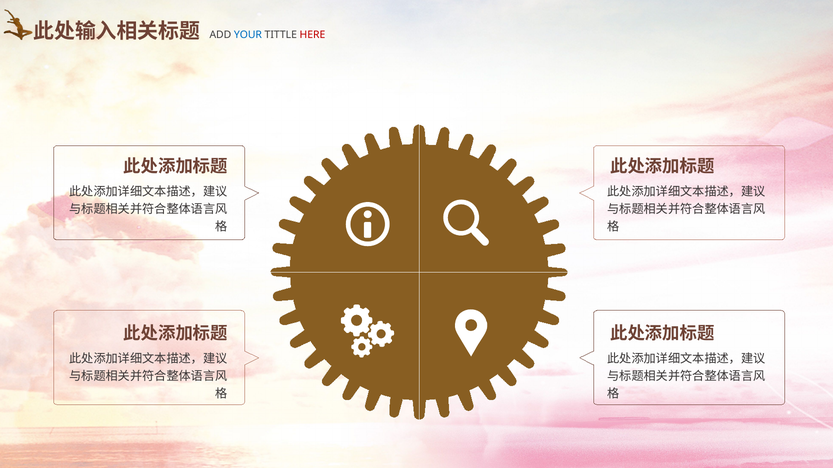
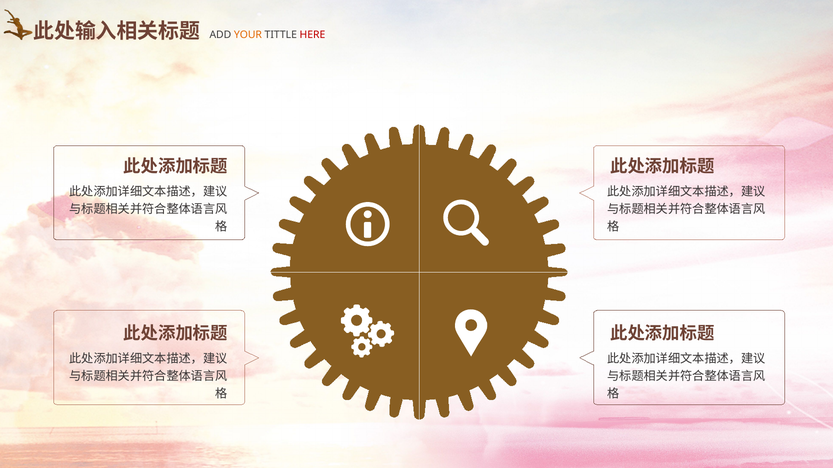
YOUR colour: blue -> orange
